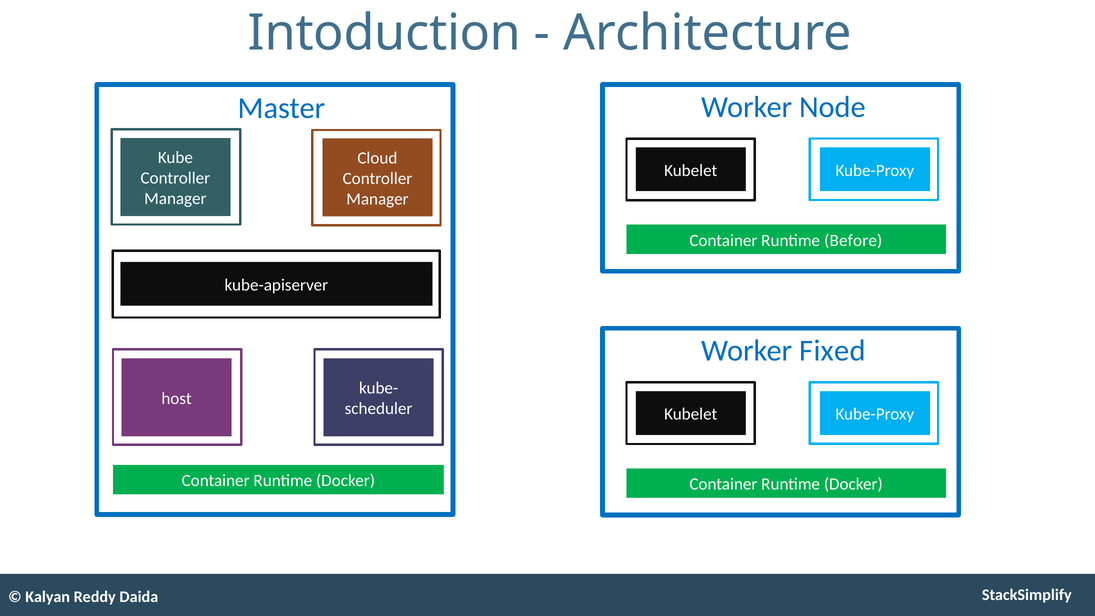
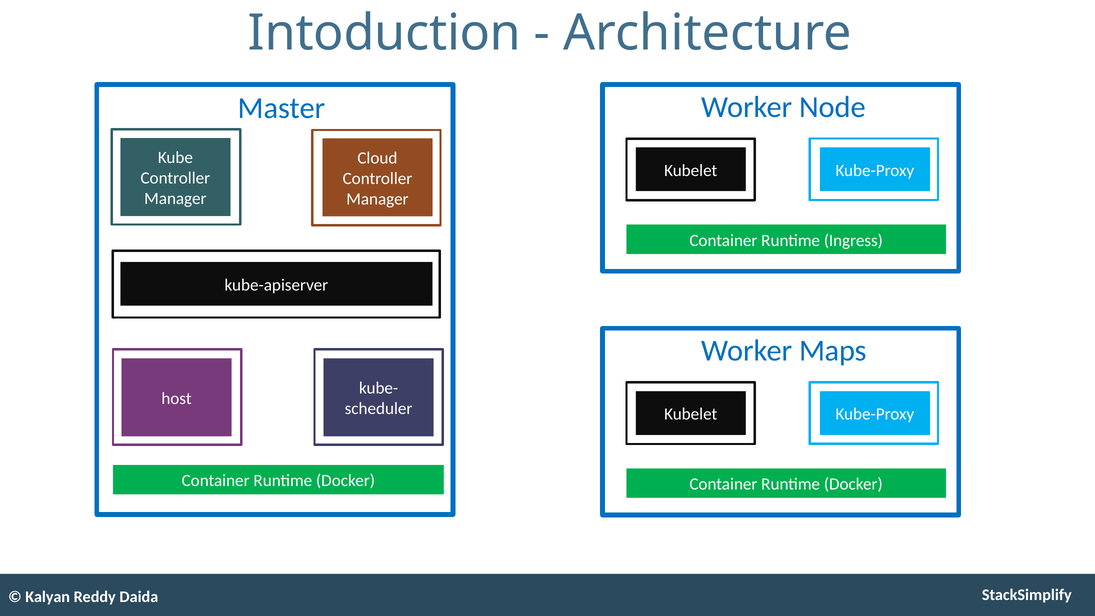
Before: Before -> Ingress
Fixed: Fixed -> Maps
